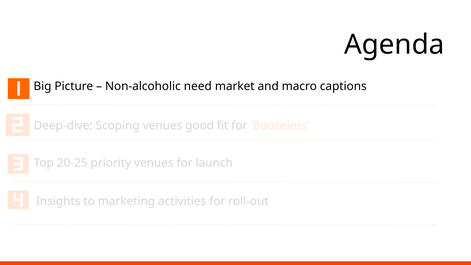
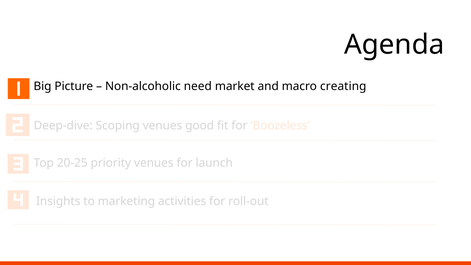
captions: captions -> creating
